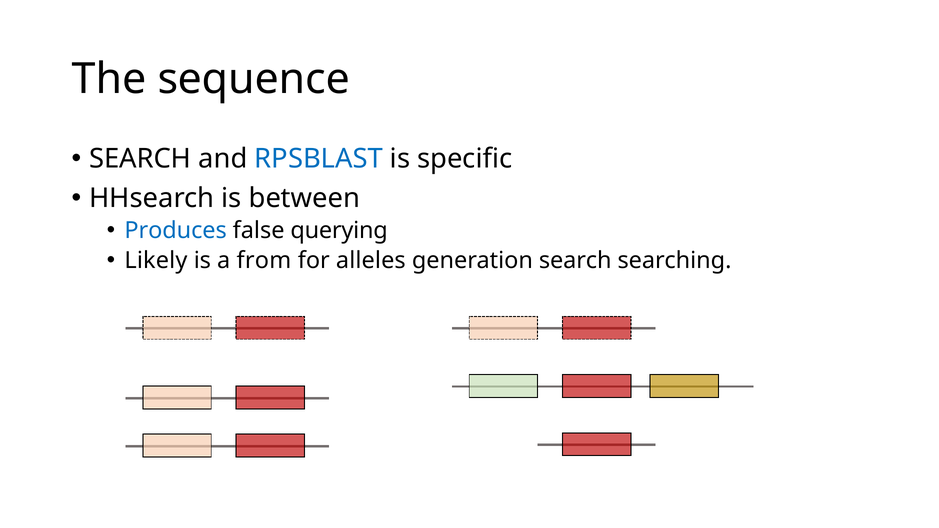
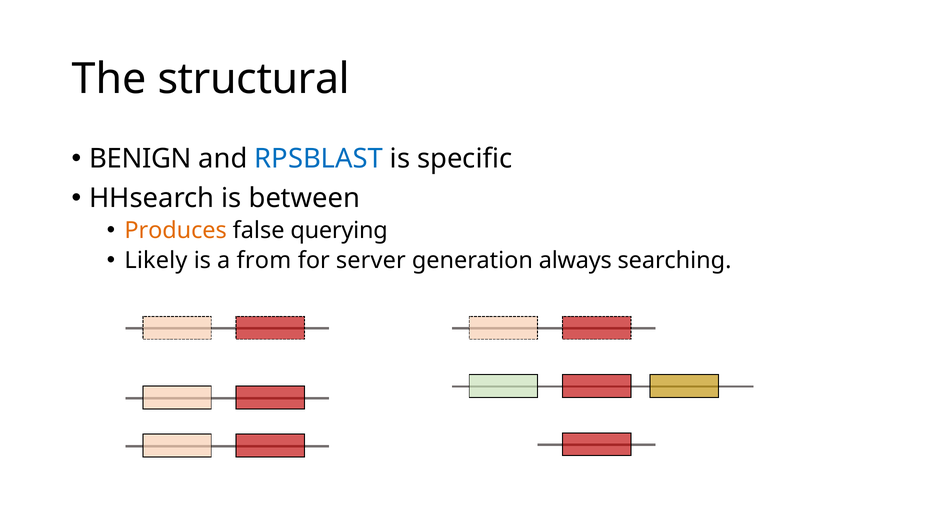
sequence: sequence -> structural
SEARCH at (140, 159): SEARCH -> BENIGN
Produces colour: blue -> orange
alleles: alleles -> server
generation search: search -> always
